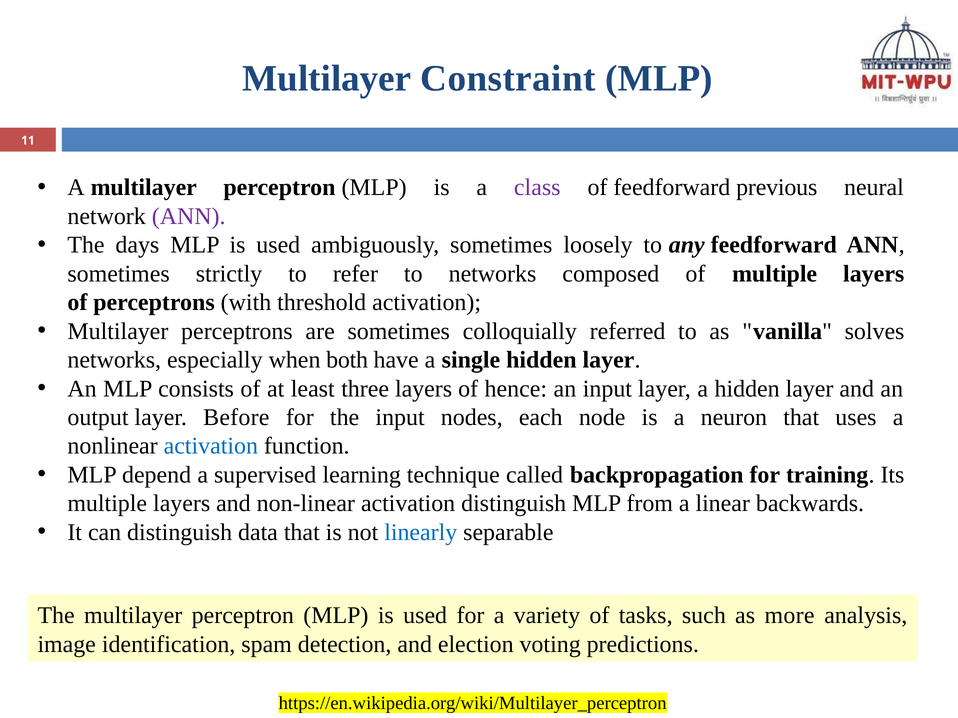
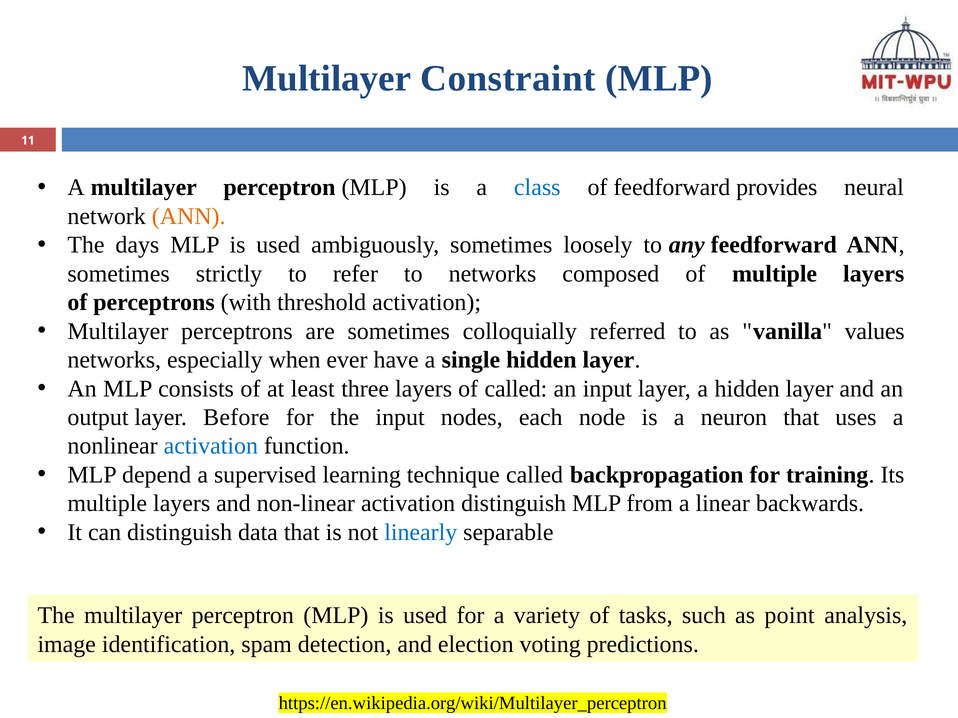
class colour: purple -> blue
previous: previous -> provides
ANN at (189, 216) colour: purple -> orange
solves: solves -> values
both: both -> ever
of hence: hence -> called
more: more -> point
